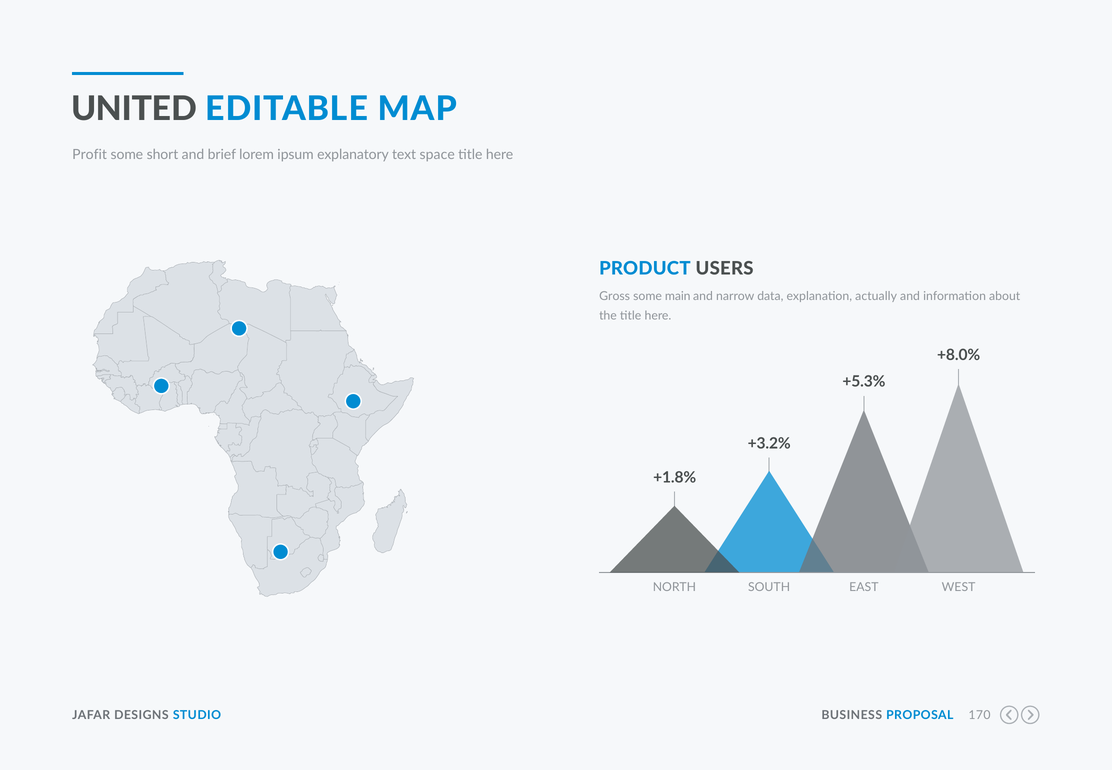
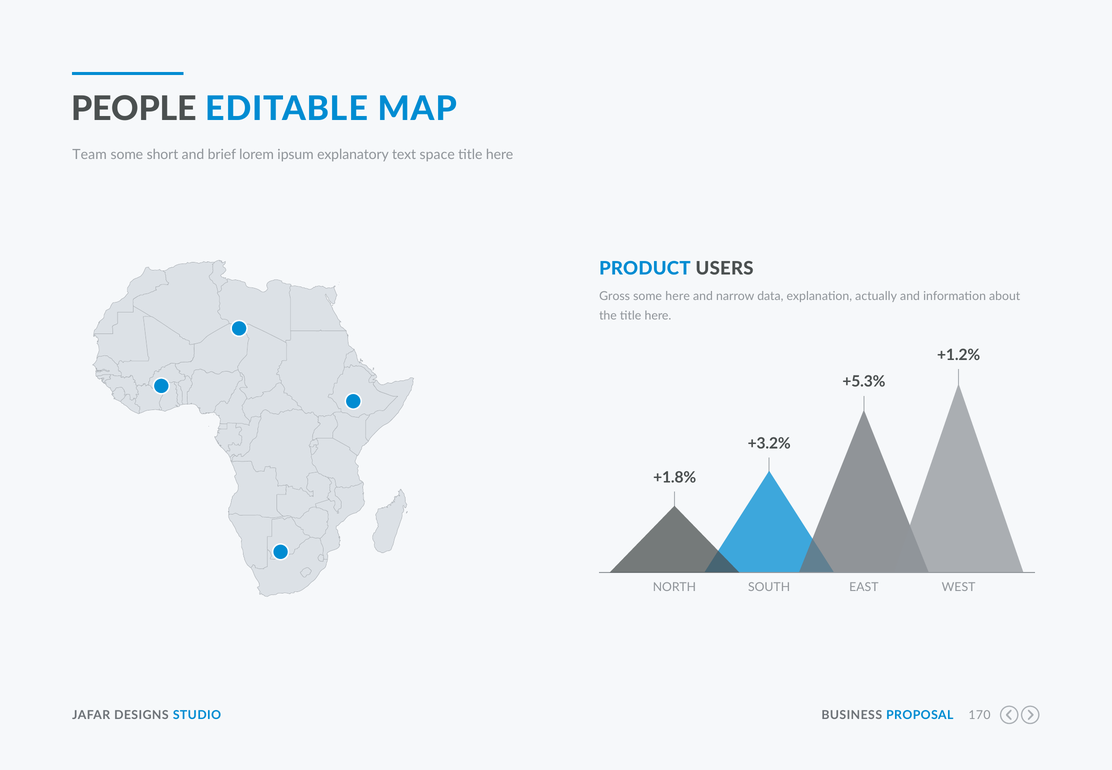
UNITED: UNITED -> PEOPLE
Profit: Profit -> Team
some main: main -> here
+8.0%: +8.0% -> +1.2%
